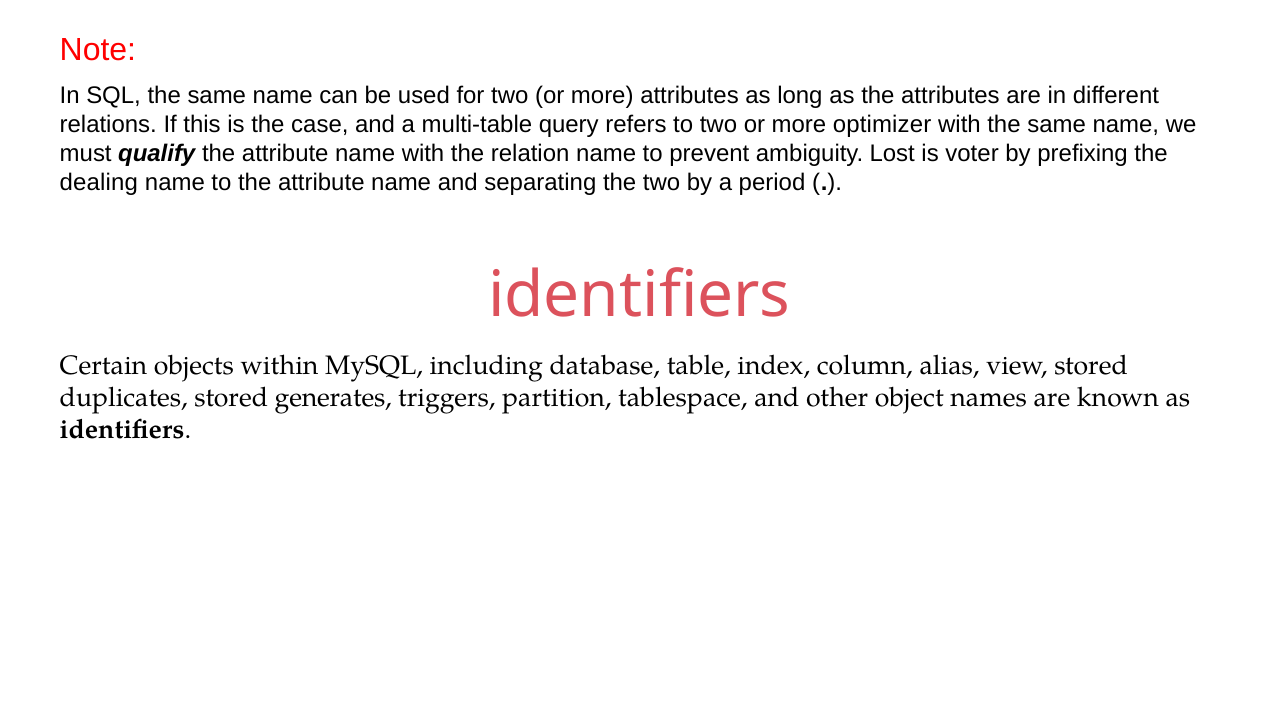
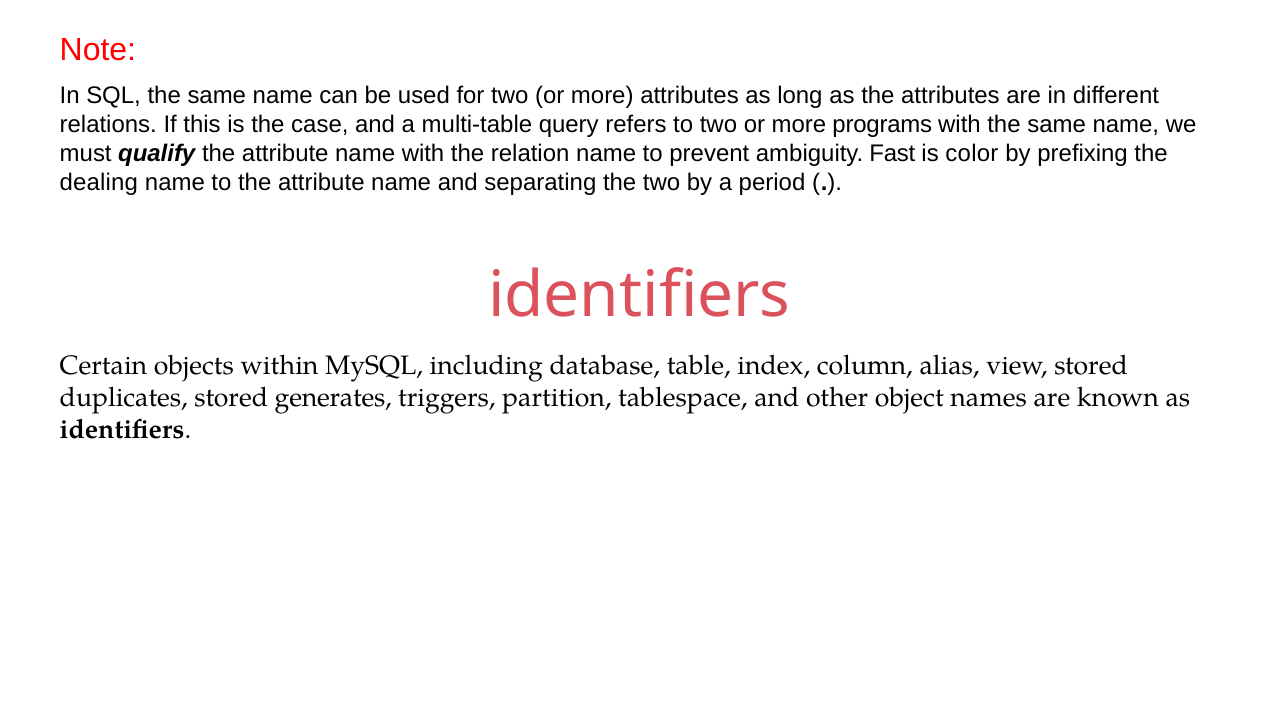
optimizer: optimizer -> programs
Lost: Lost -> Fast
voter: voter -> color
